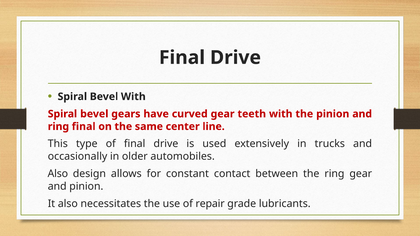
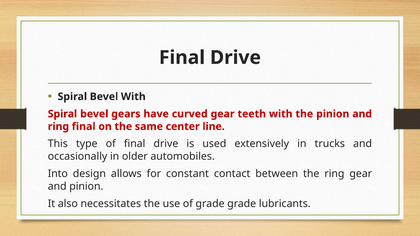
Also at (58, 174): Also -> Into
of repair: repair -> grade
